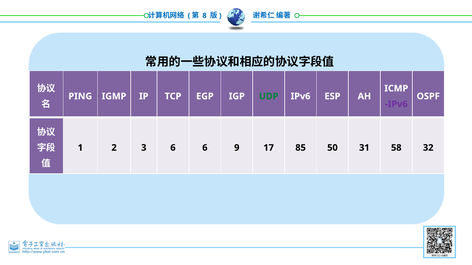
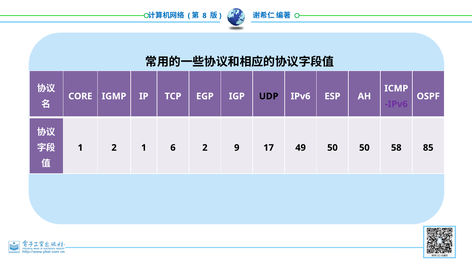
PING: PING -> CORE
UDP colour: green -> black
2 3: 3 -> 1
6 6: 6 -> 2
85: 85 -> 49
50 31: 31 -> 50
32: 32 -> 85
